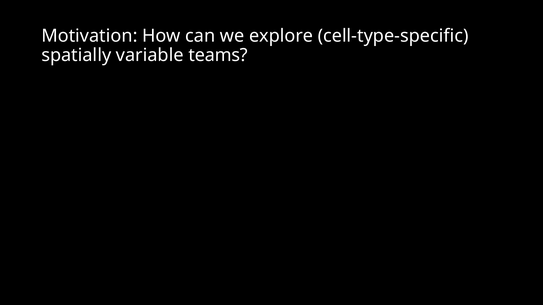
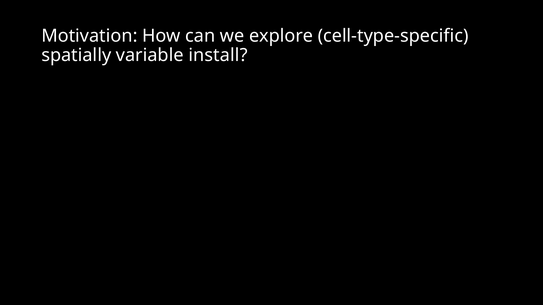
teams: teams -> install
